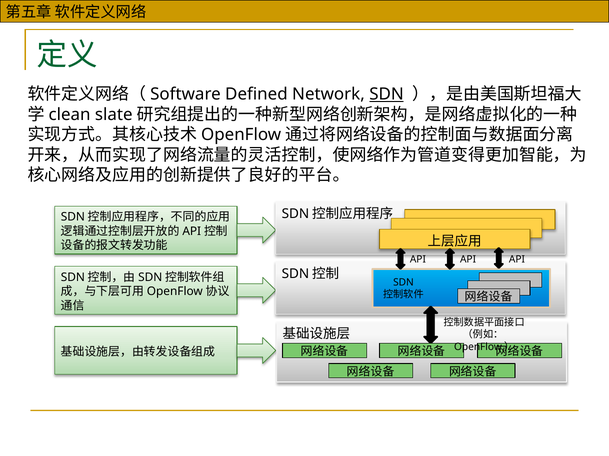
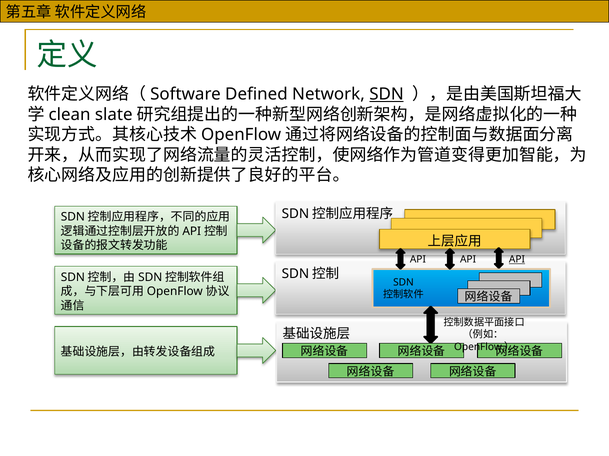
API at (517, 260) underline: none -> present
